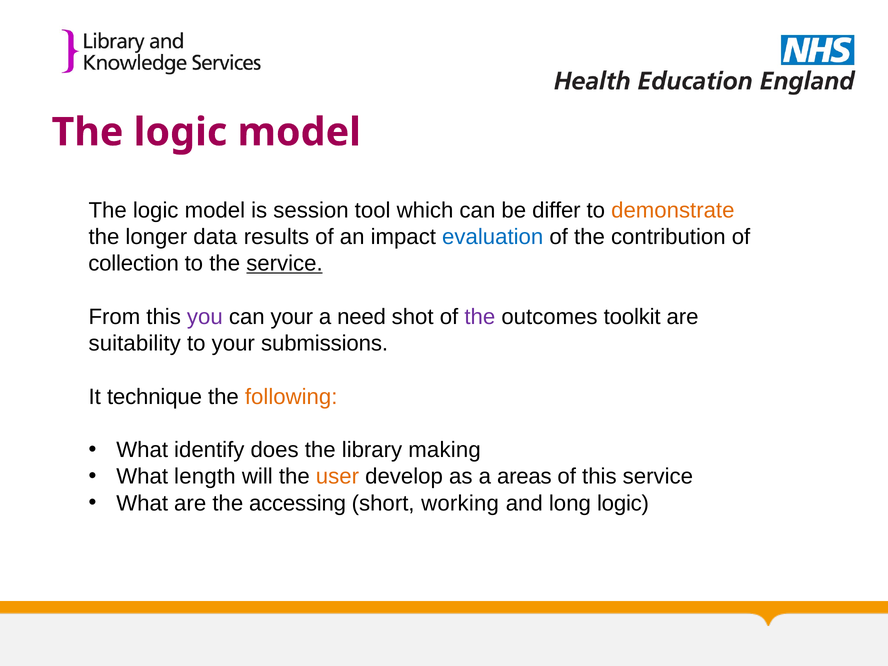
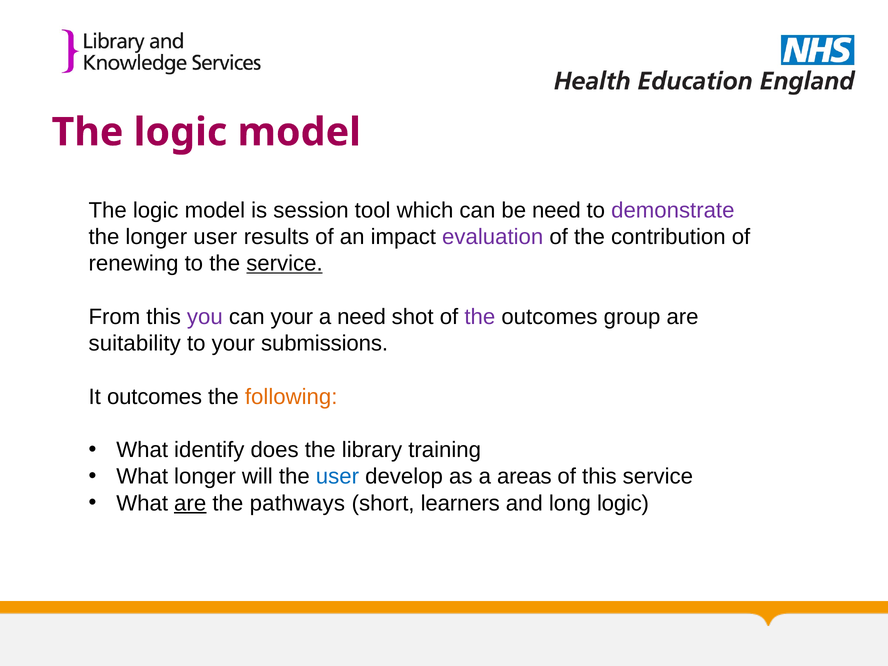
be differ: differ -> need
demonstrate colour: orange -> purple
longer data: data -> user
evaluation colour: blue -> purple
collection: collection -> renewing
toolkit: toolkit -> group
It technique: technique -> outcomes
making: making -> training
What length: length -> longer
user at (337, 477) colour: orange -> blue
are at (190, 503) underline: none -> present
accessing: accessing -> pathways
working: working -> learners
